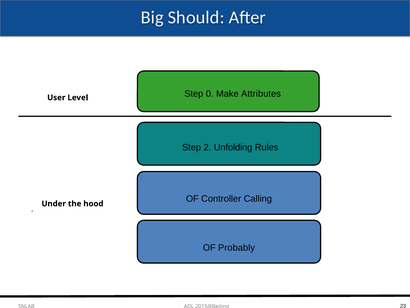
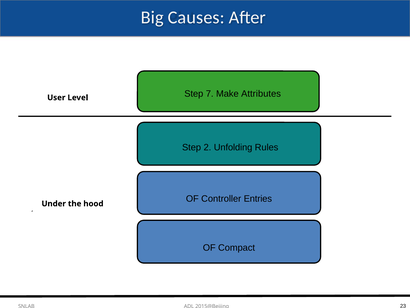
Should: Should -> Causes
0: 0 -> 7
Calling: Calling -> Entries
Probably: Probably -> Compact
